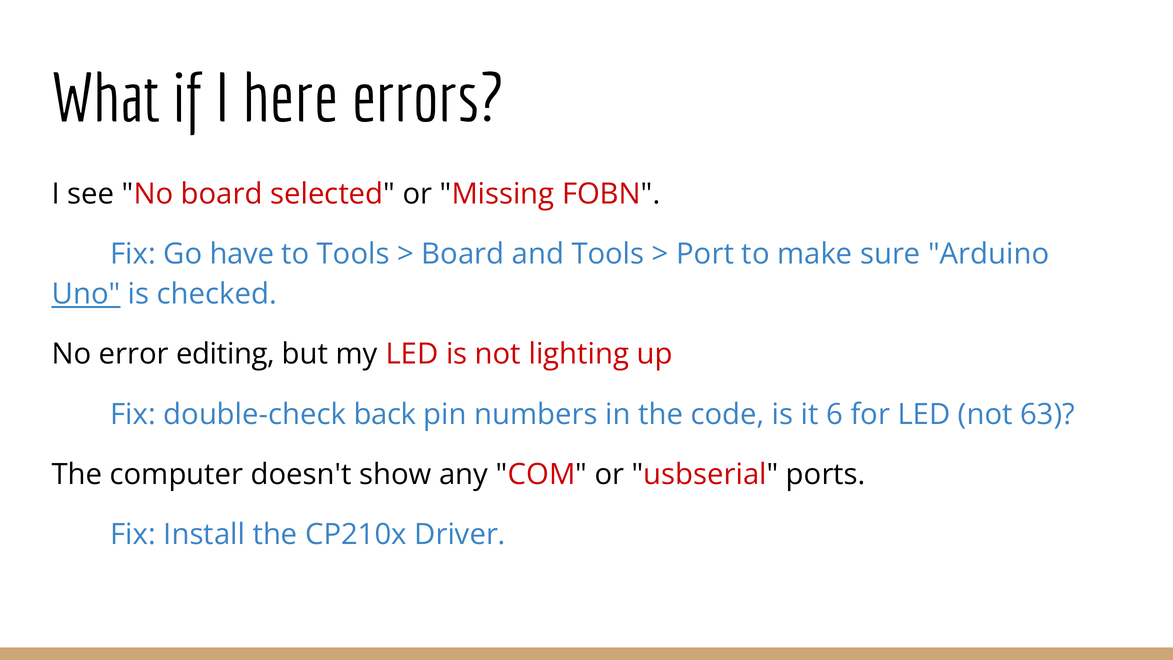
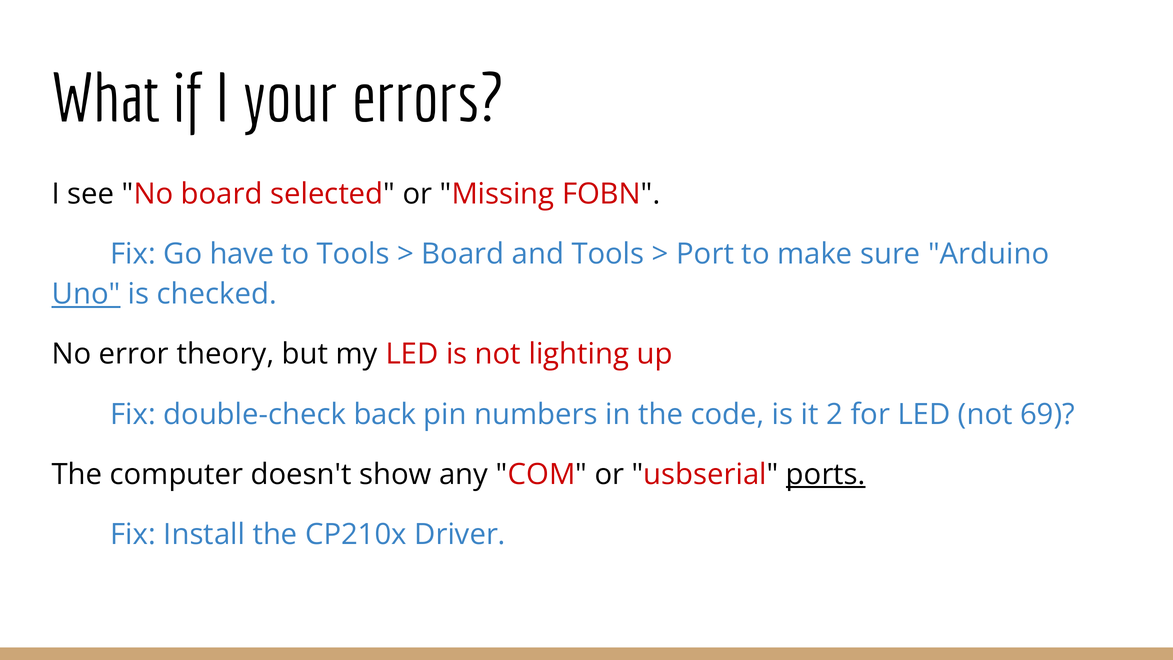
here: here -> your
editing: editing -> theory
6: 6 -> 2
63: 63 -> 69
ports underline: none -> present
